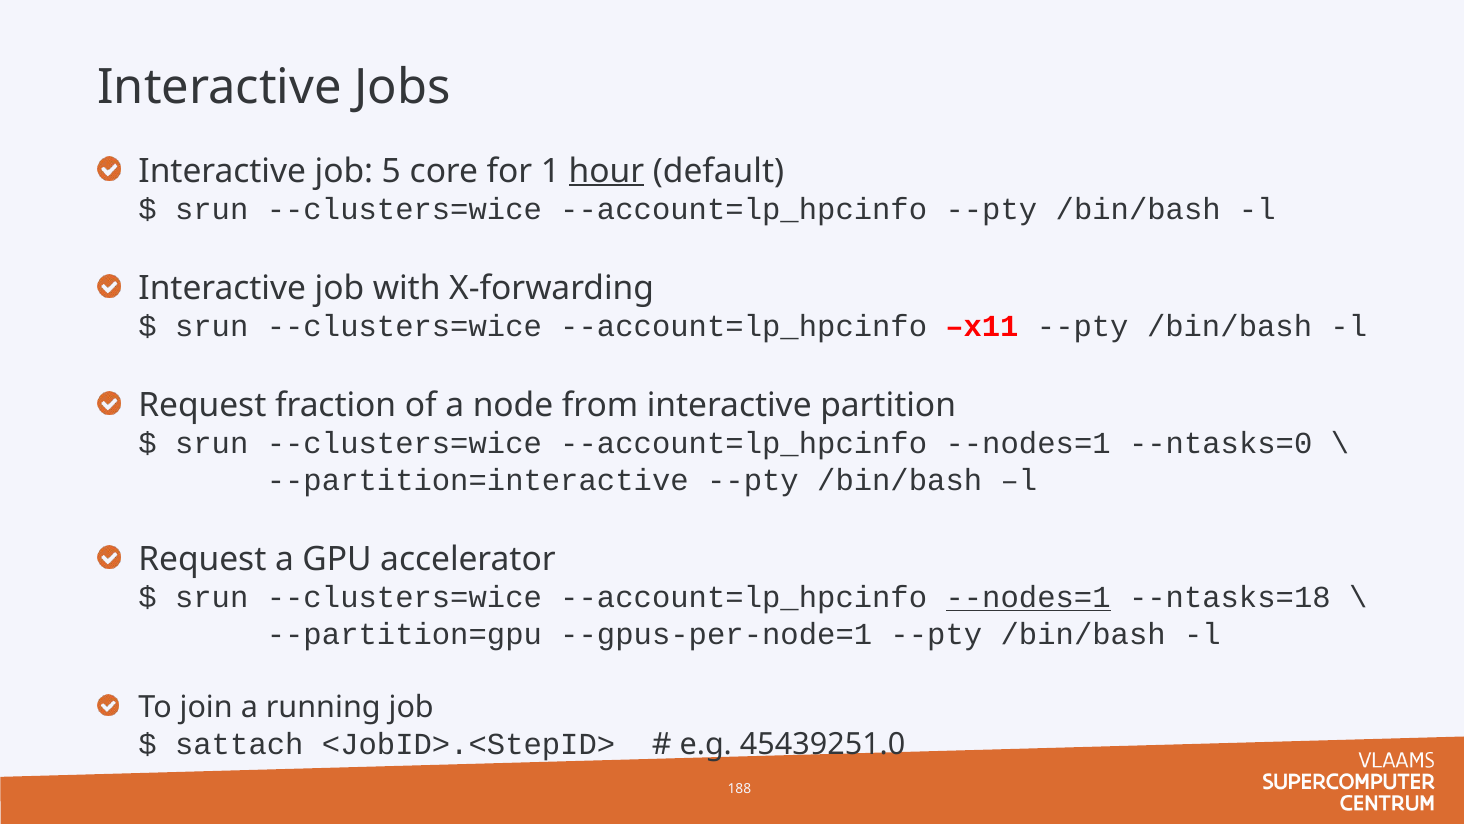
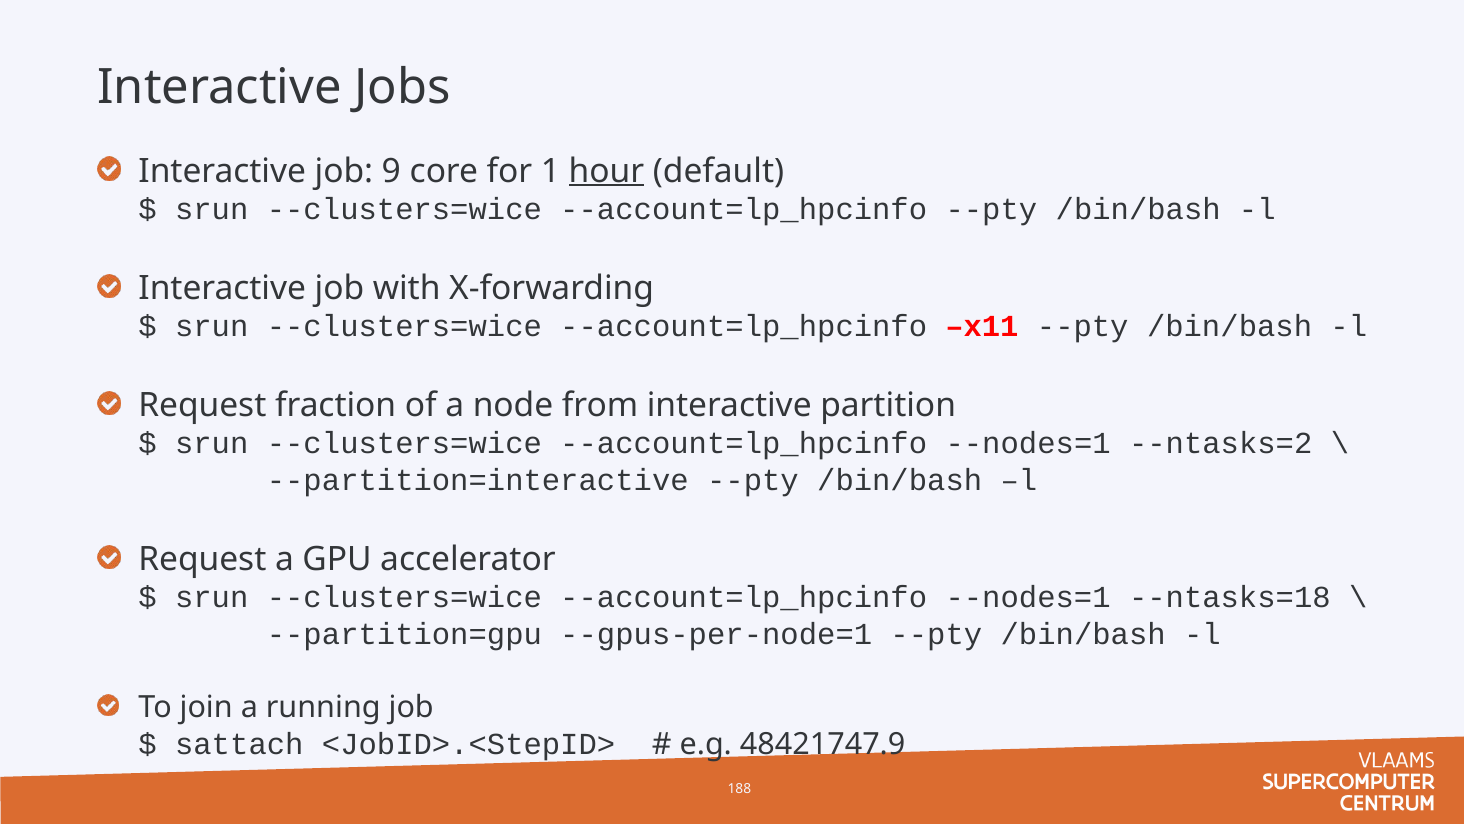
5: 5 -> 9
--ntasks=0: --ntasks=0 -> --ntasks=2
--nodes=1 at (1028, 597) underline: present -> none
45439251.0: 45439251.0 -> 48421747.9
